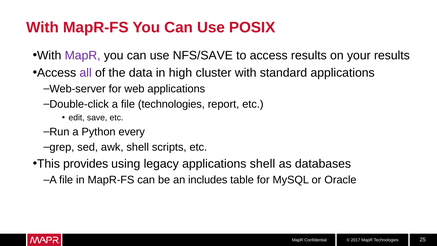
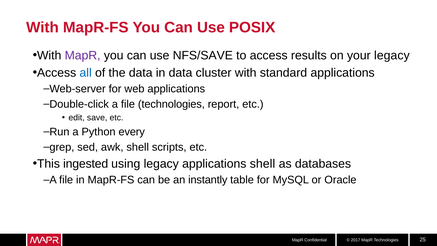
your results: results -> legacy
all colour: purple -> blue
in high: high -> data
provides: provides -> ingested
includes: includes -> instantly
